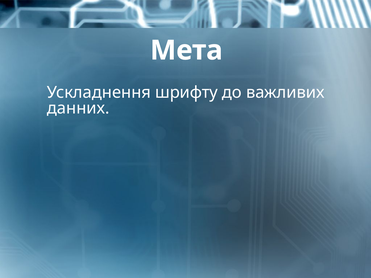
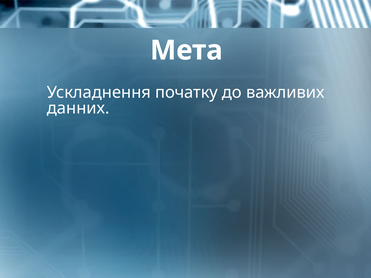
шрифту: шрифту -> початку
